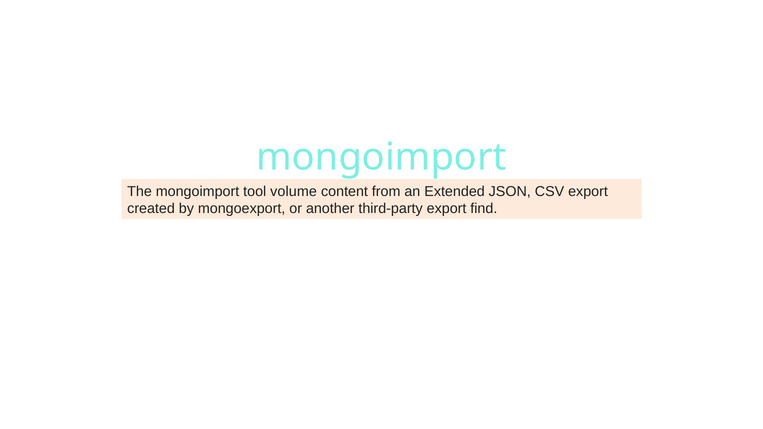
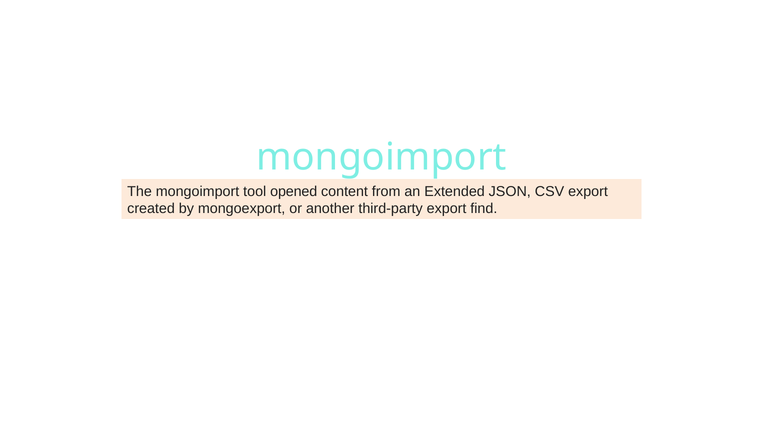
volume: volume -> opened
